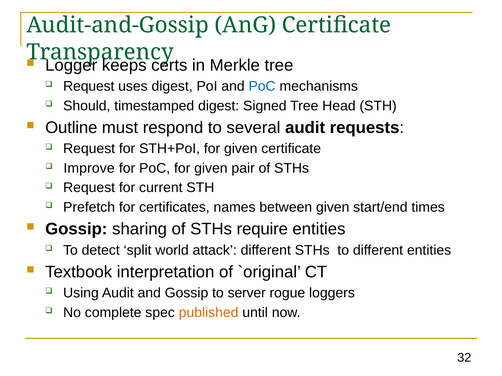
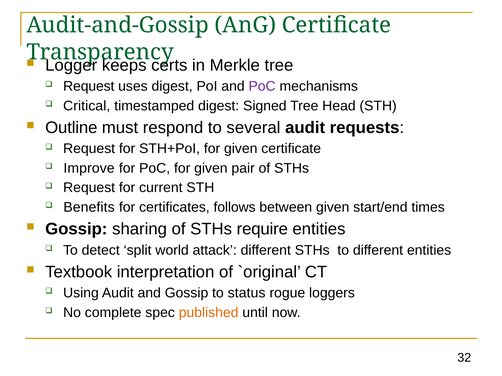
PoC at (262, 86) colour: blue -> purple
Should: Should -> Critical
Prefetch: Prefetch -> Benefits
names: names -> follows
server: server -> status
